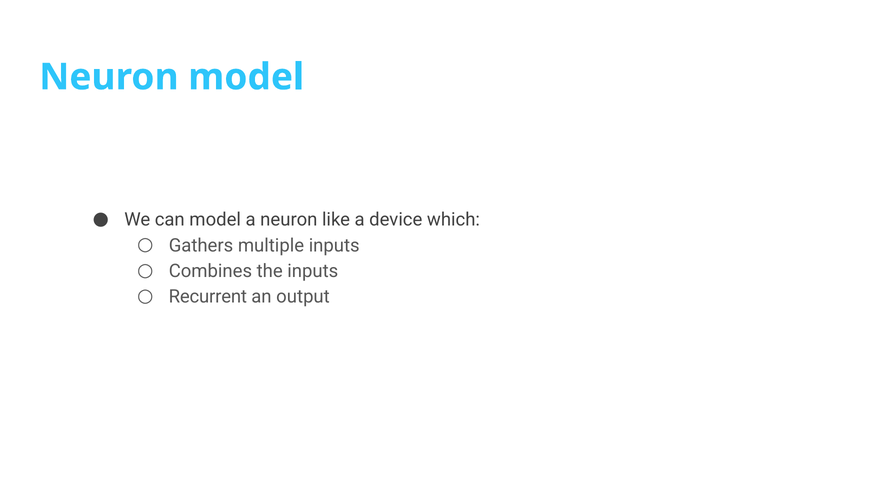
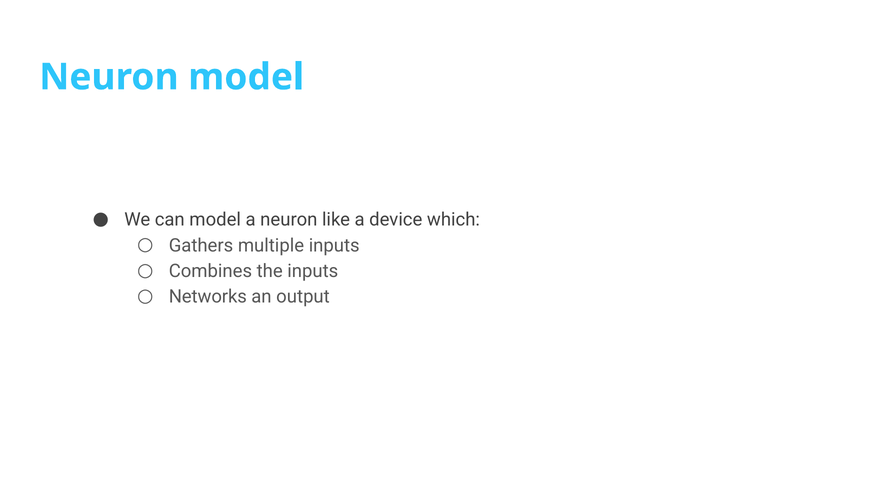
Recurrent: Recurrent -> Networks
